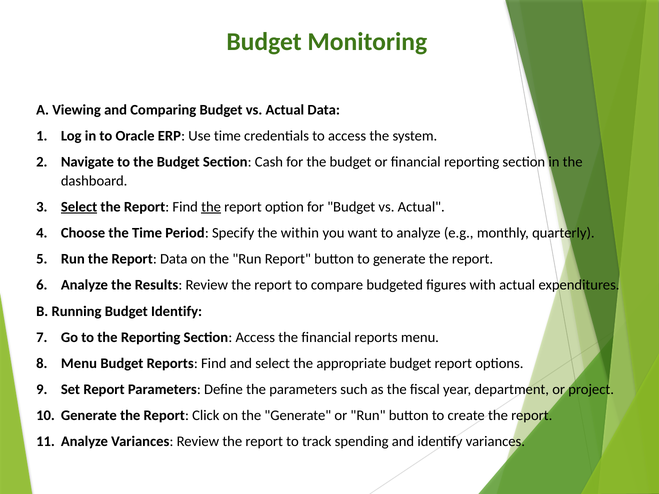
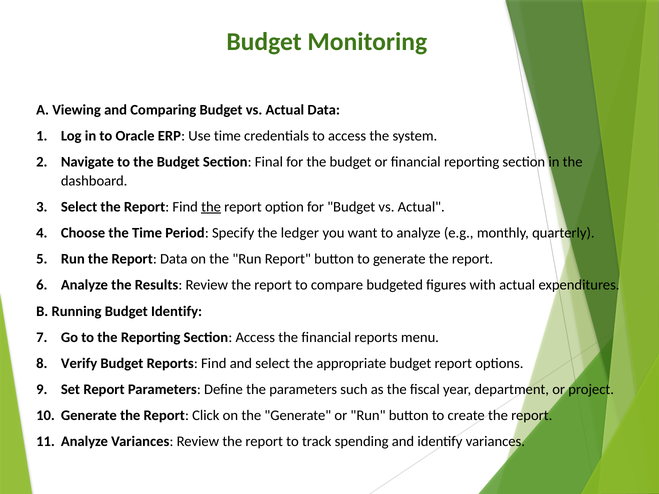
Cash: Cash -> Final
Select at (79, 207) underline: present -> none
within: within -> ledger
Menu at (79, 364): Menu -> Verify
